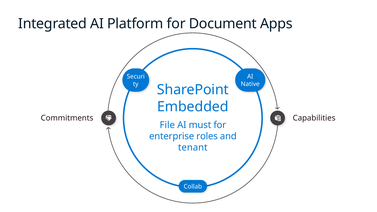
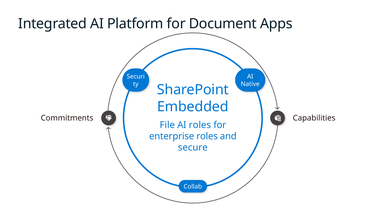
AI must: must -> roles
tenant: tenant -> secure
